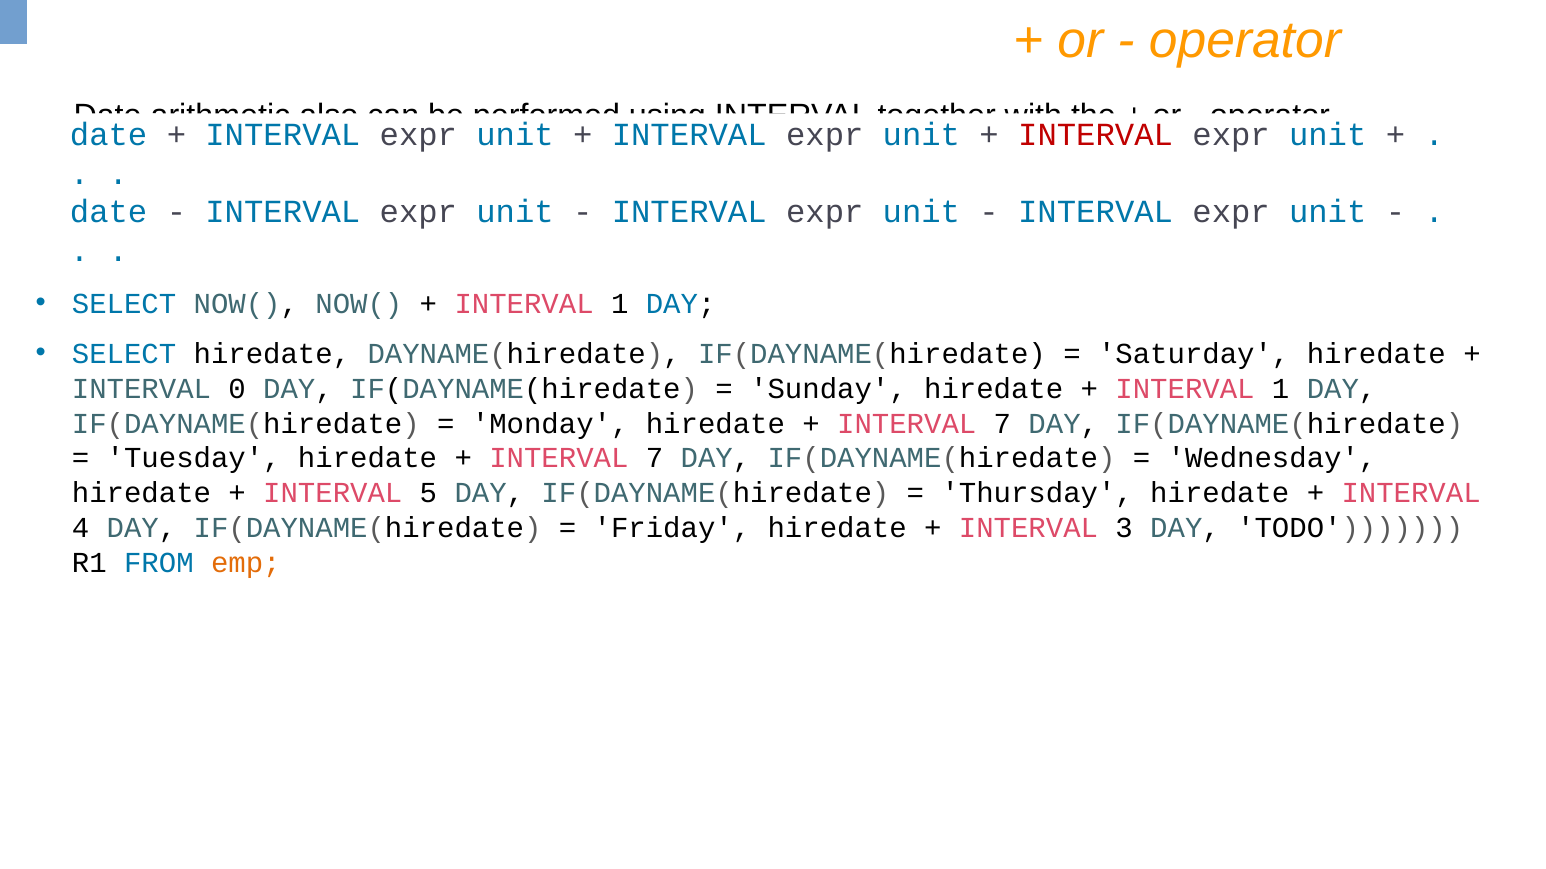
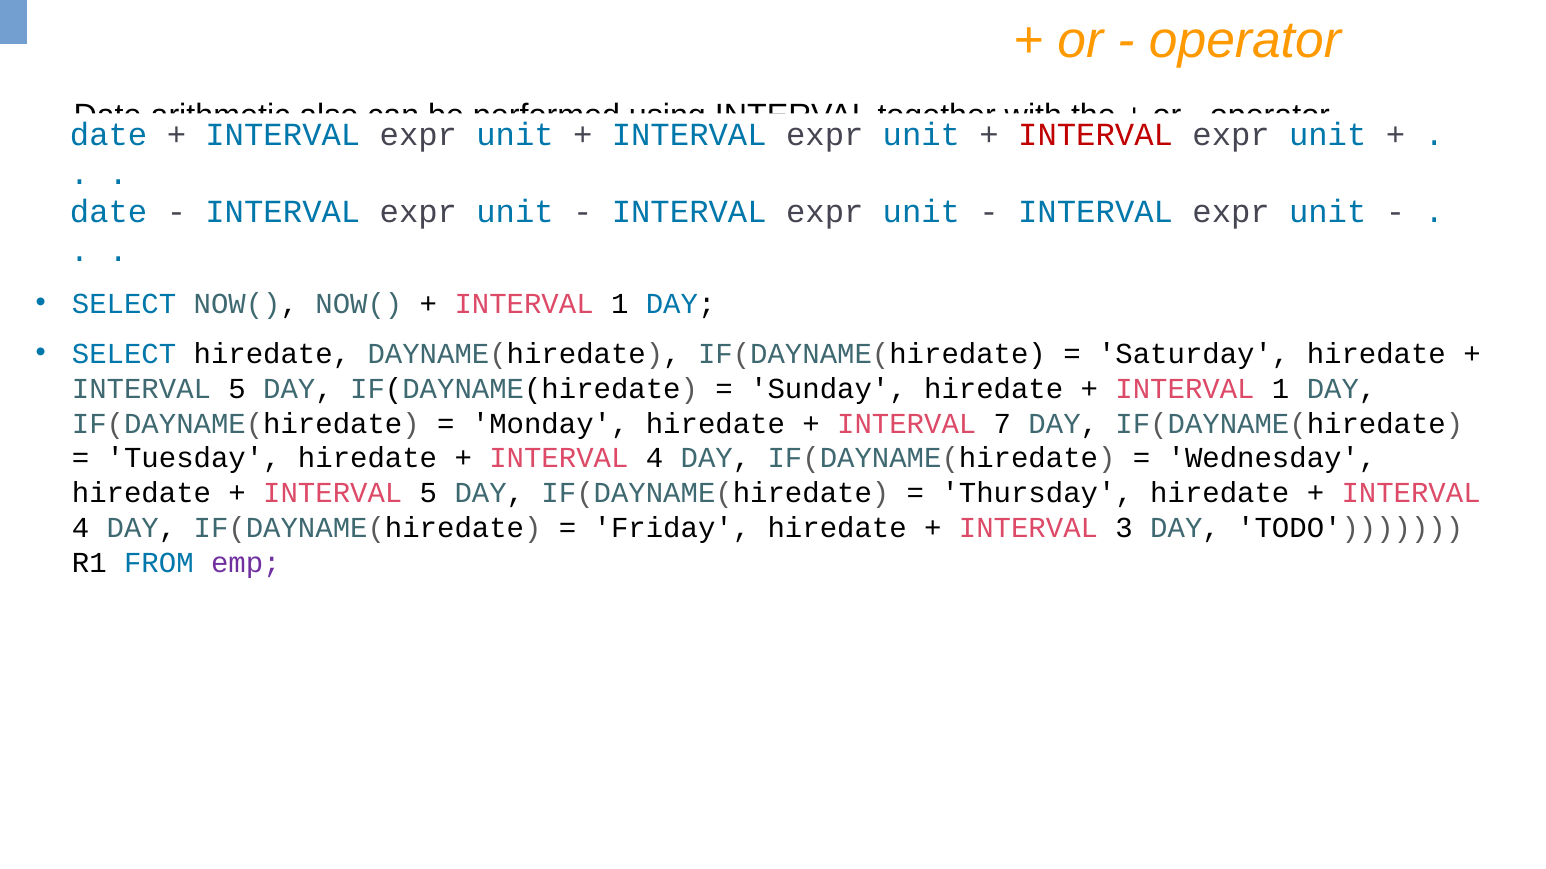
0 at (237, 389): 0 -> 5
7 at (655, 459): 7 -> 4
emp colour: orange -> purple
